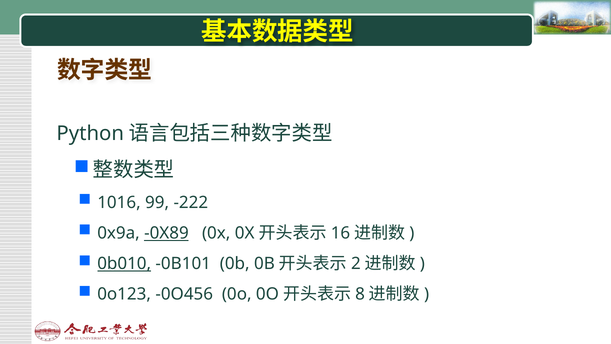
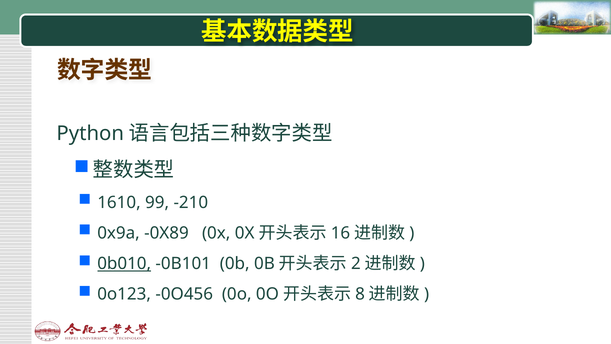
1016: 1016 -> 1610
-222: -222 -> -210
-0X89 underline: present -> none
